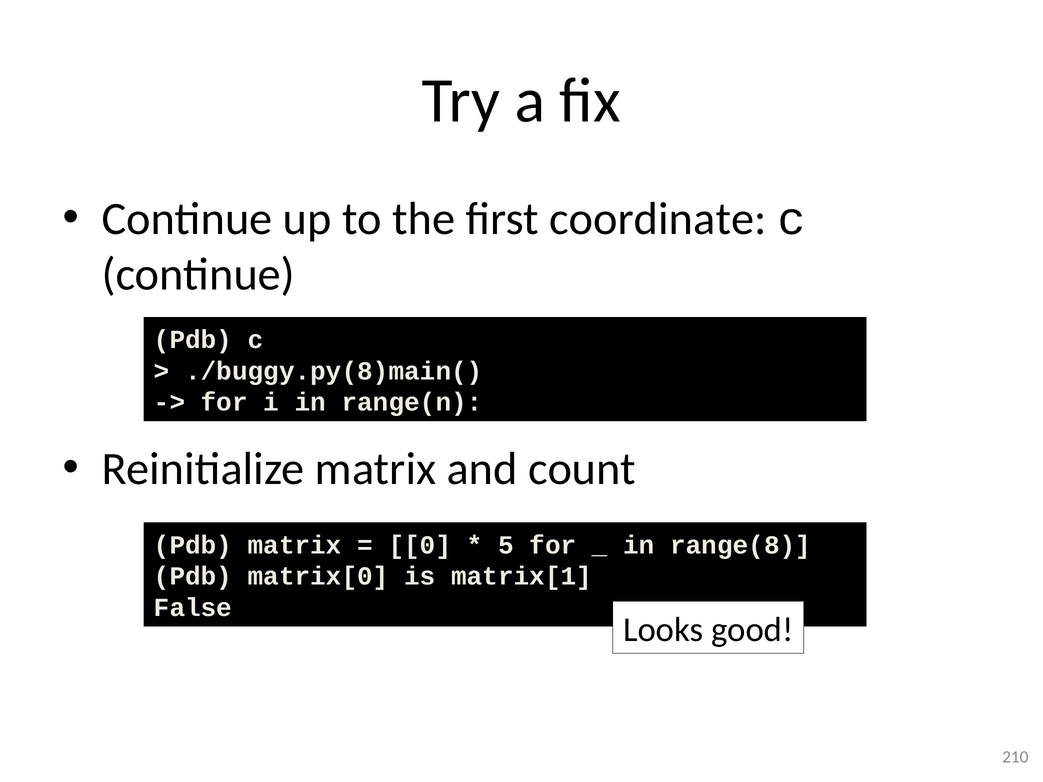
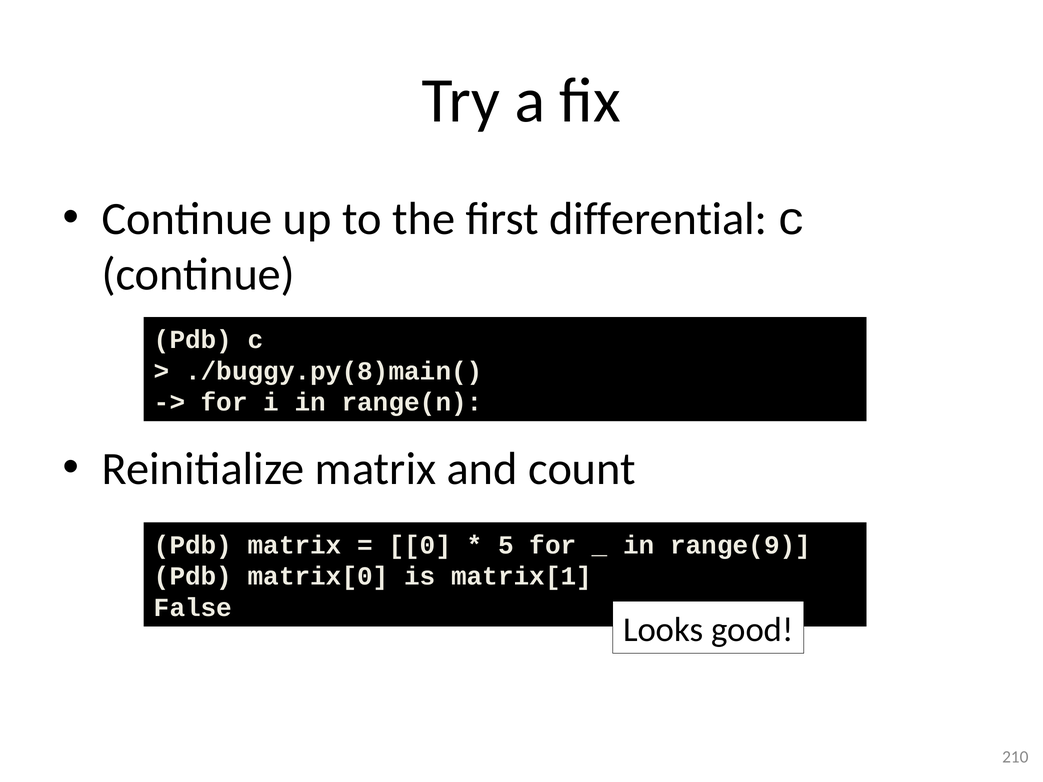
coordinate: coordinate -> differential
range(8: range(8 -> range(9
